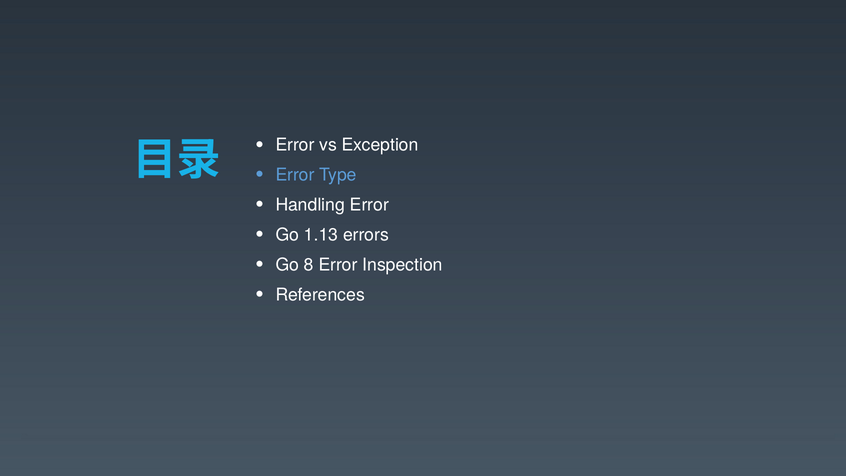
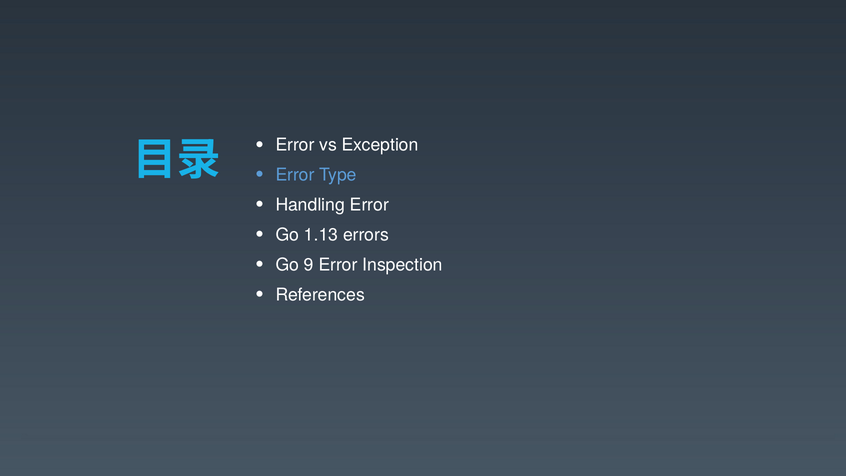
8: 8 -> 9
